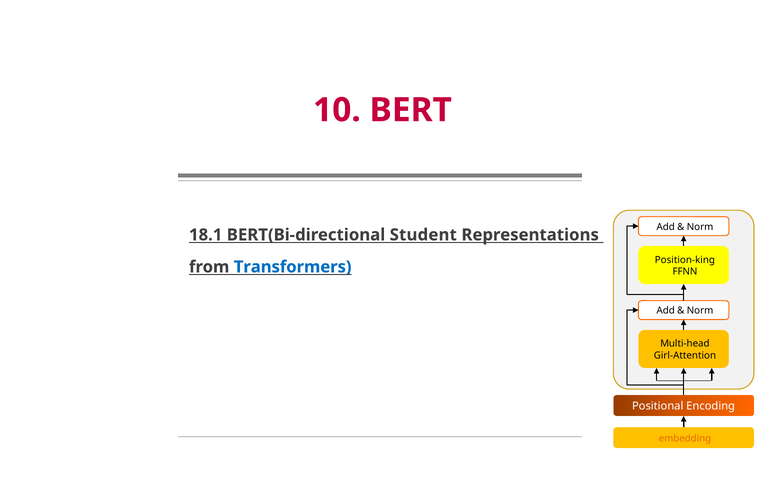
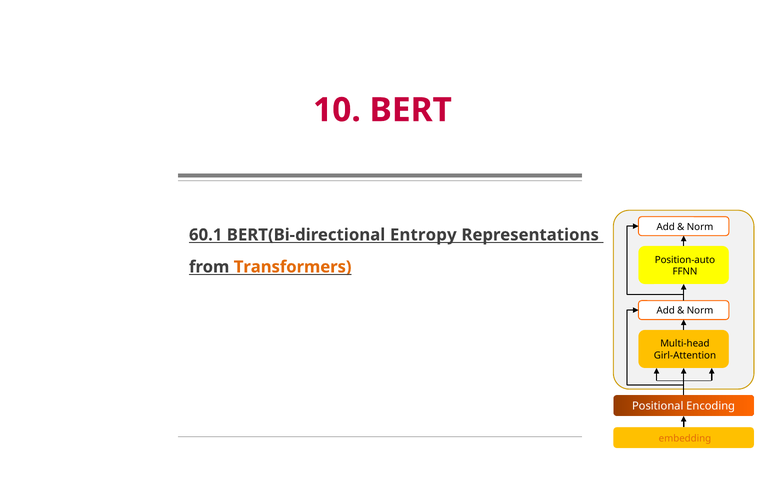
18.1: 18.1 -> 60.1
Student: Student -> Entropy
Position-king: Position-king -> Position-auto
Transformers colour: blue -> orange
